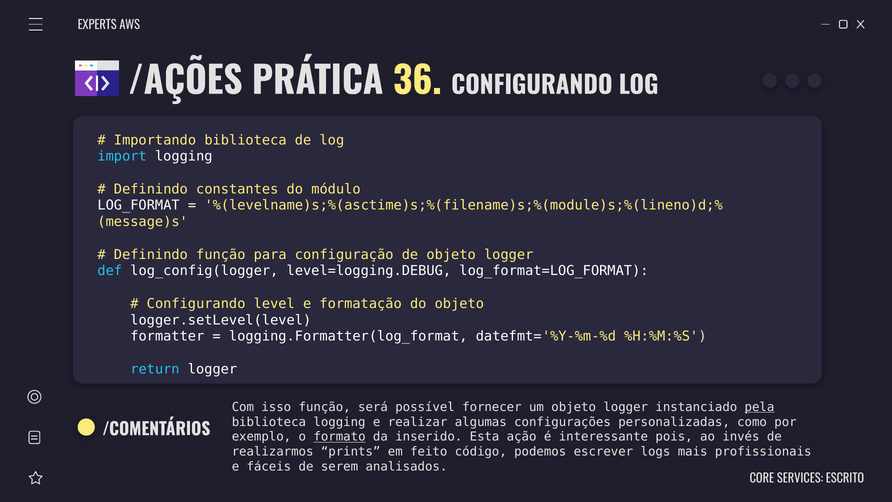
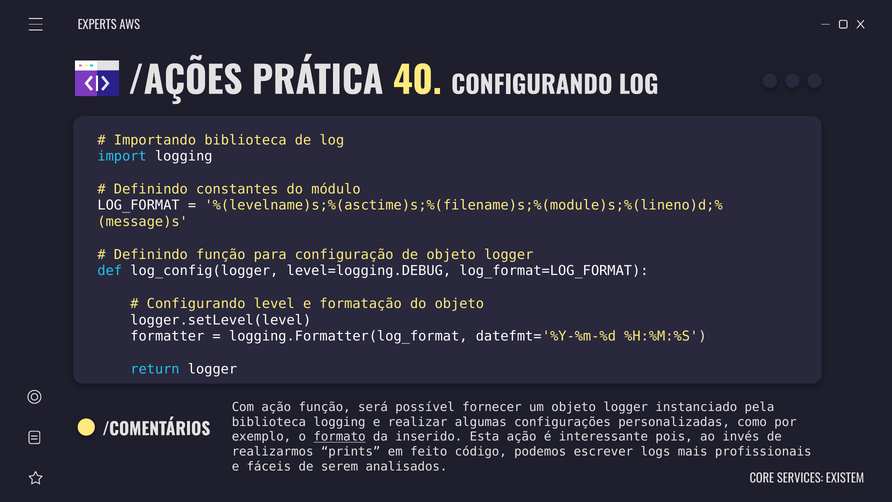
36: 36 -> 40
Com isso: isso -> ação
pela underline: present -> none
ESCRITO: ESCRITO -> EXISTEM
